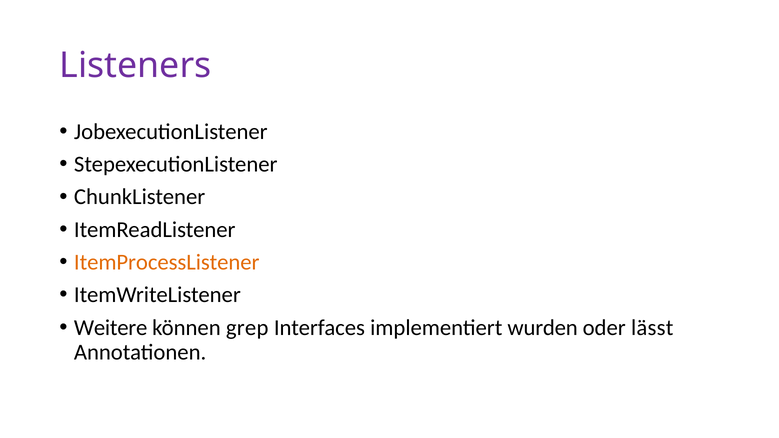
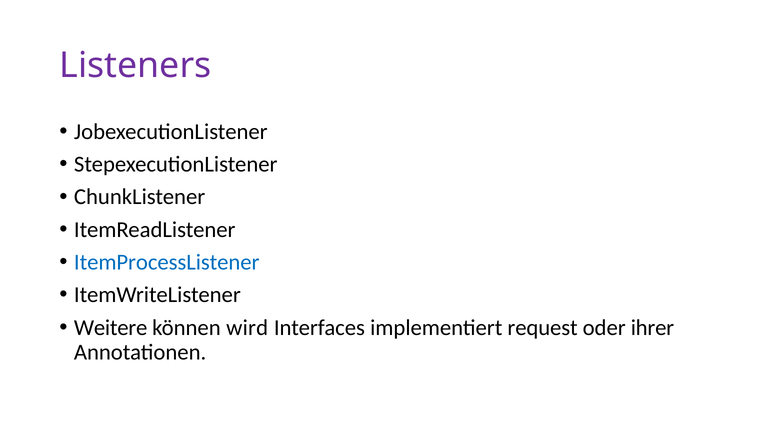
ItemProcessListener colour: orange -> blue
grep: grep -> wird
wurden: wurden -> request
lässt: lässt -> ihrer
